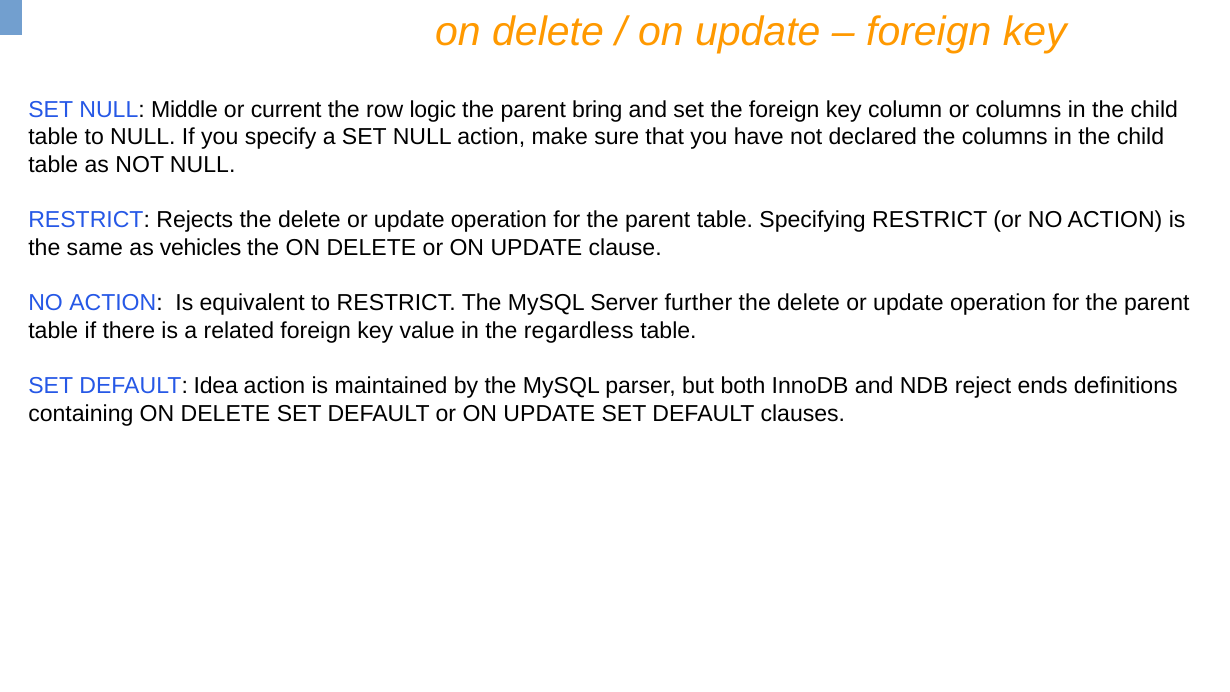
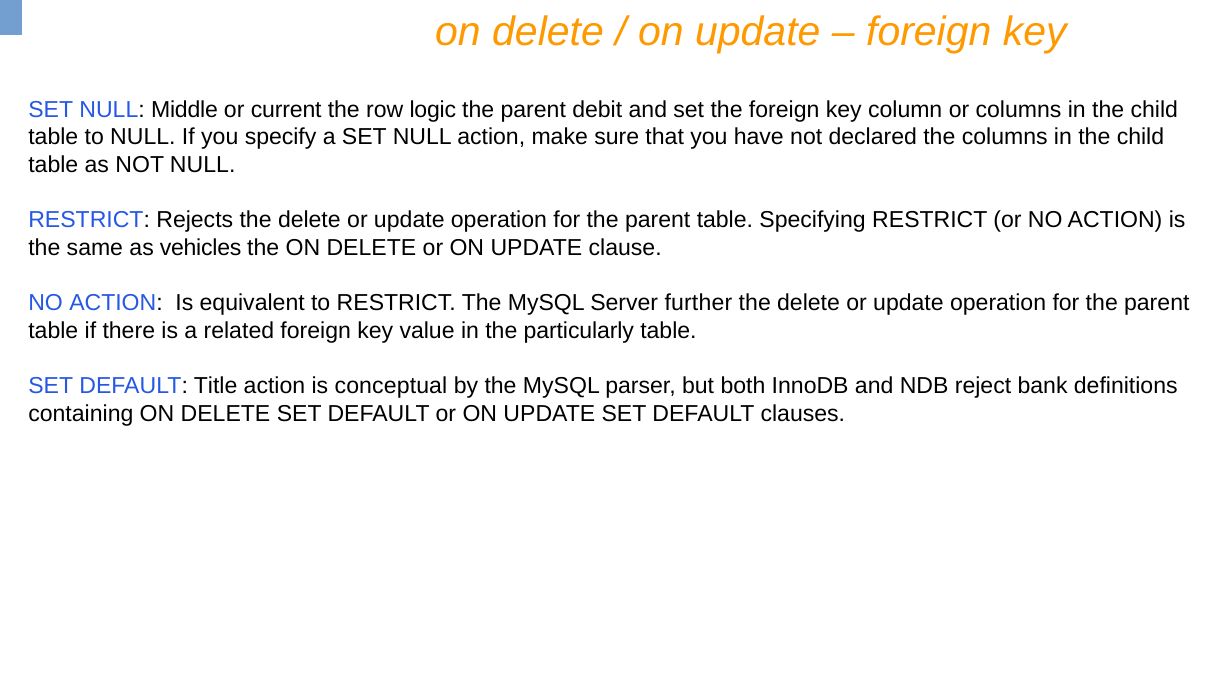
bring: bring -> debit
regardless: regardless -> particularly
Idea: Idea -> Title
maintained: maintained -> conceptual
ends: ends -> bank
